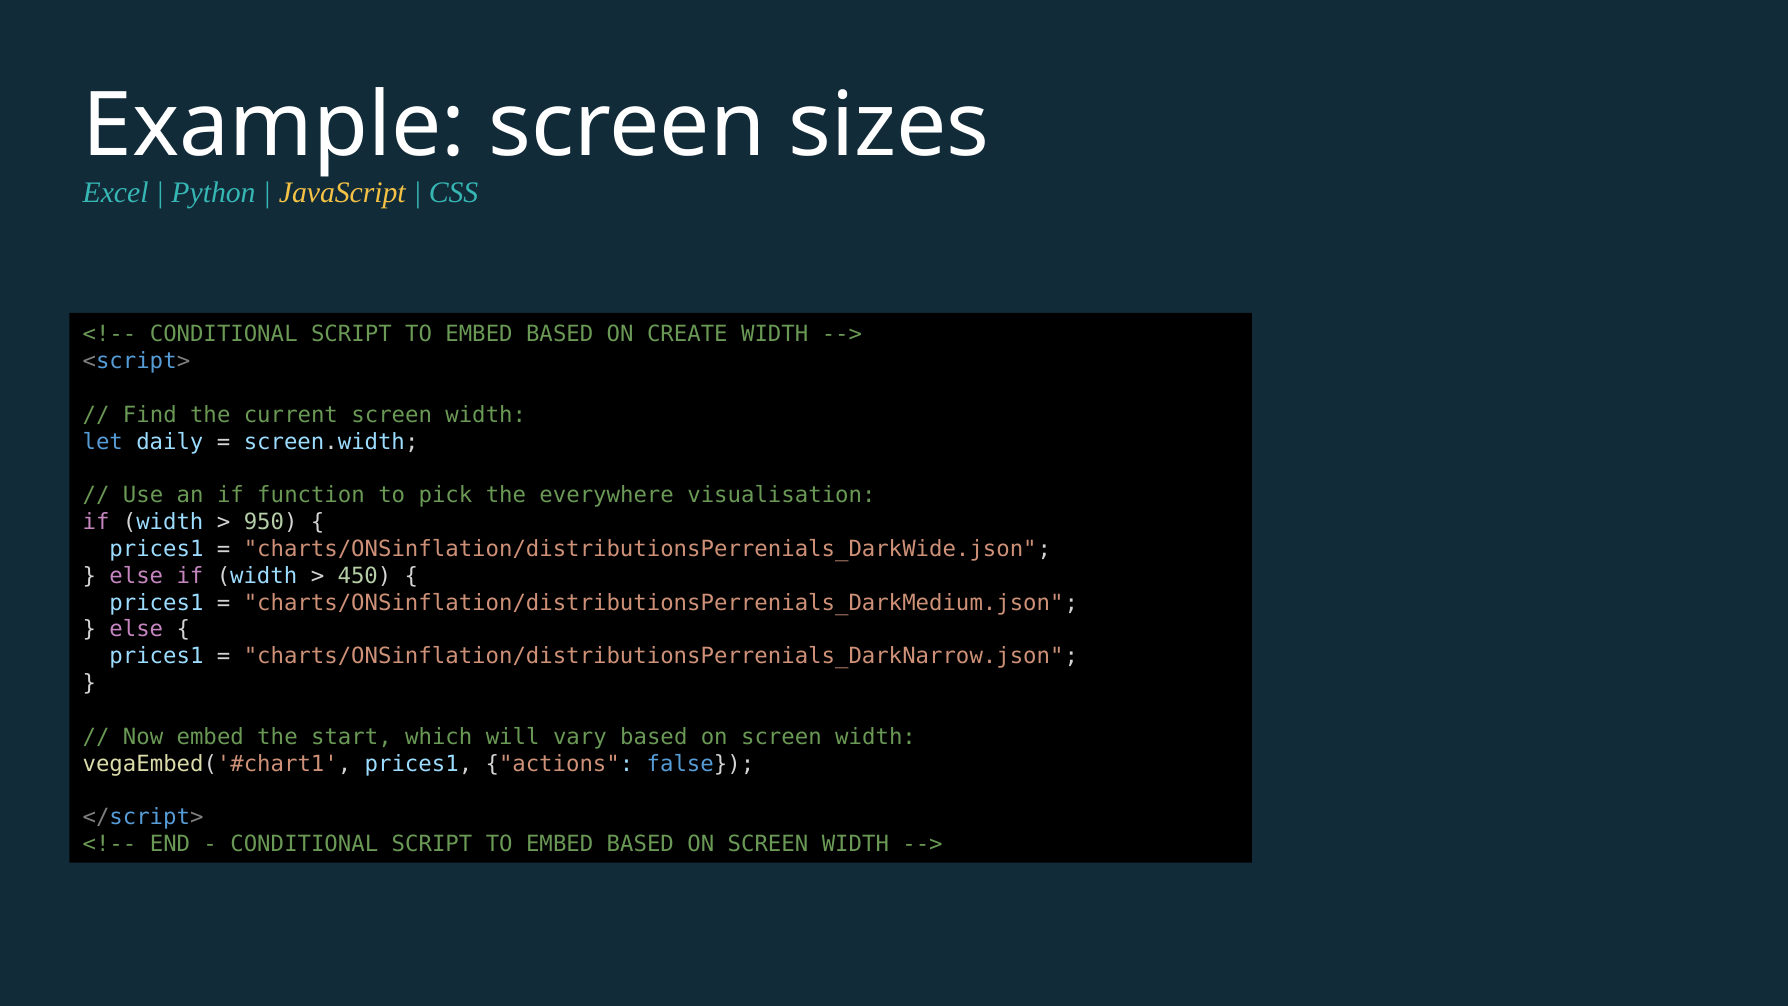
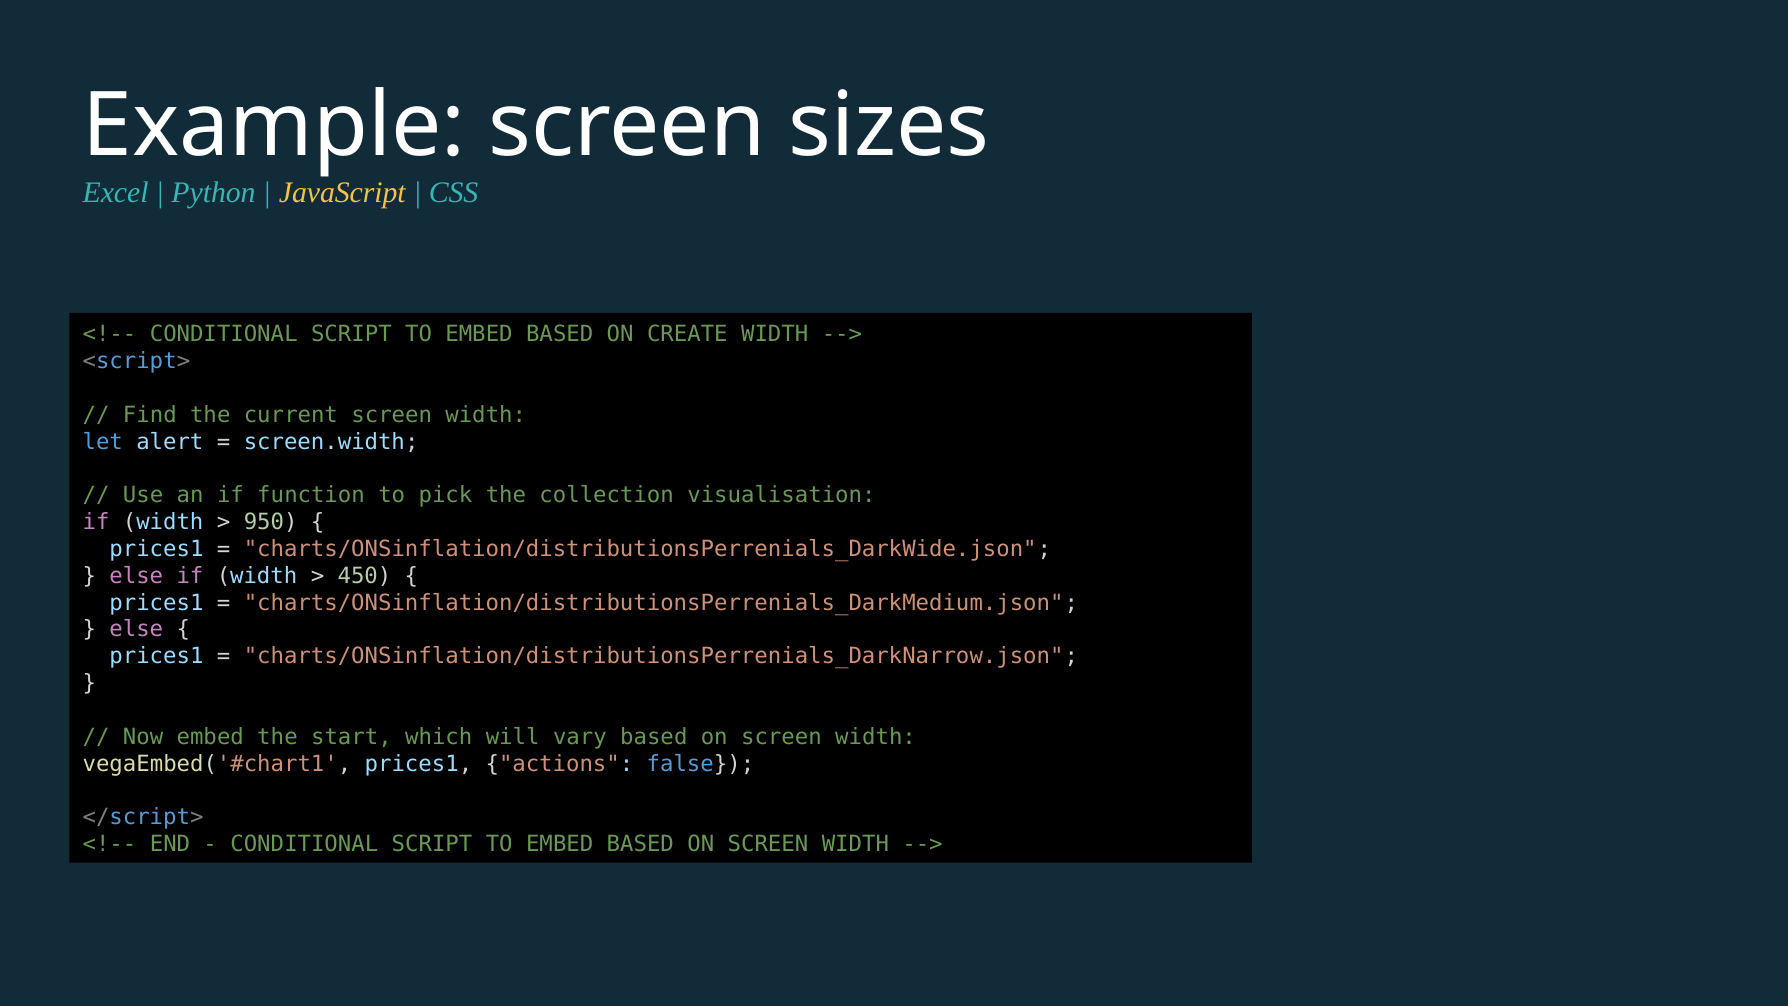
daily: daily -> alert
everywhere: everywhere -> collection
